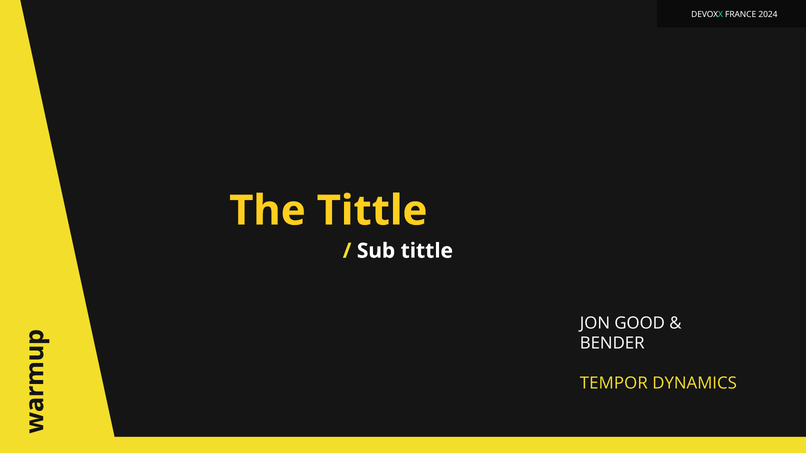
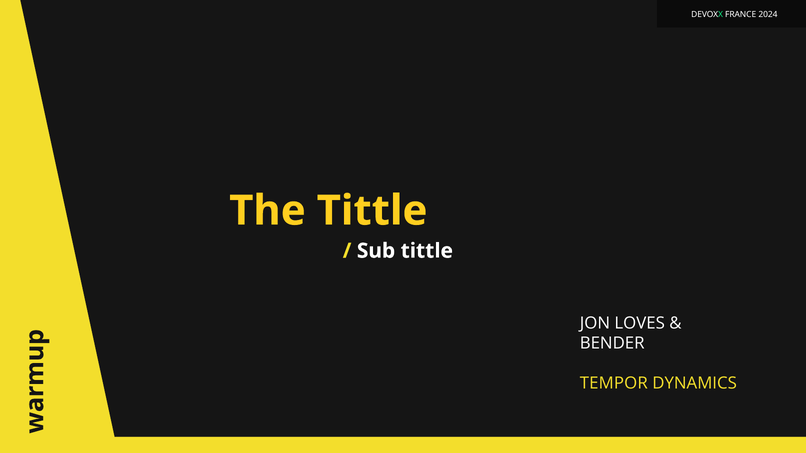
GOOD: GOOD -> LOVES
